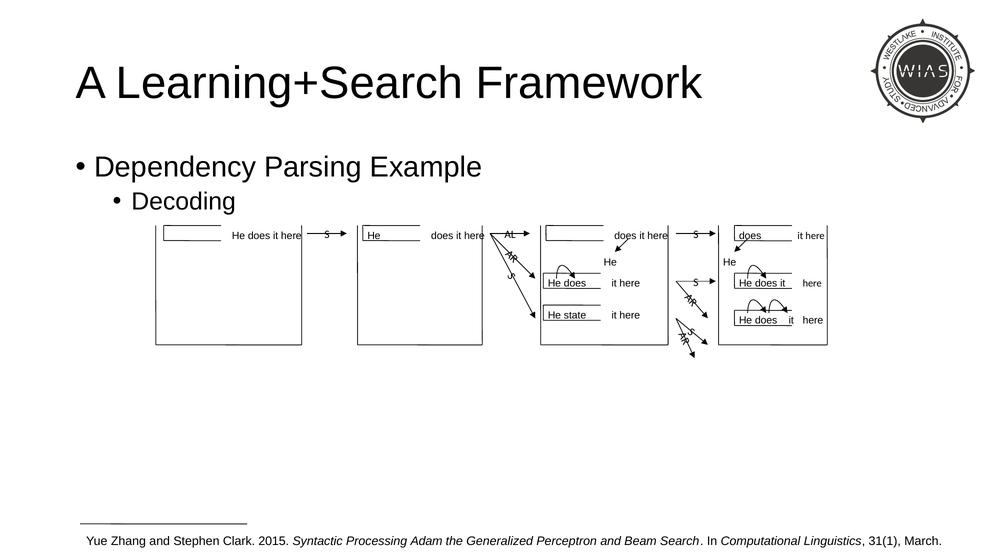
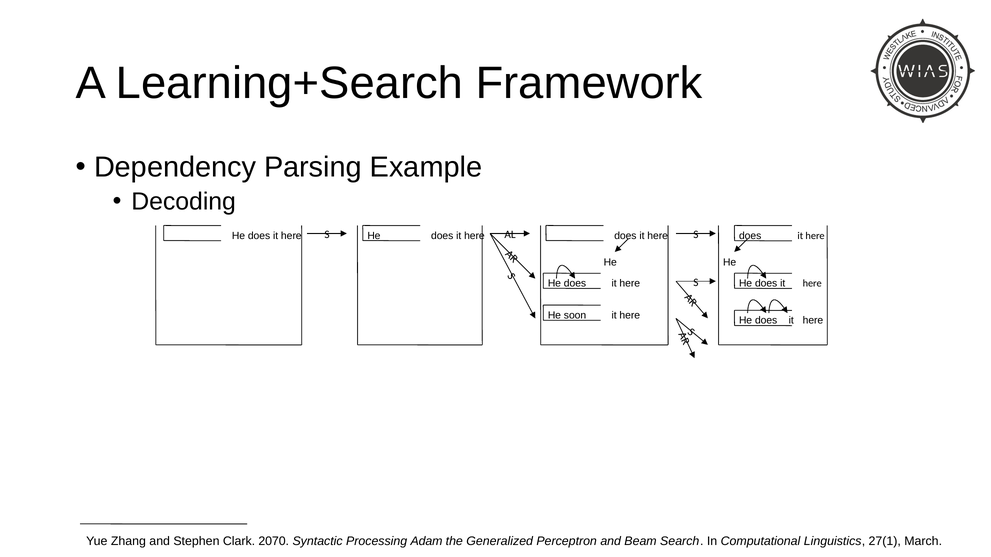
state: state -> soon
2015: 2015 -> 2070
31(1: 31(1 -> 27(1
